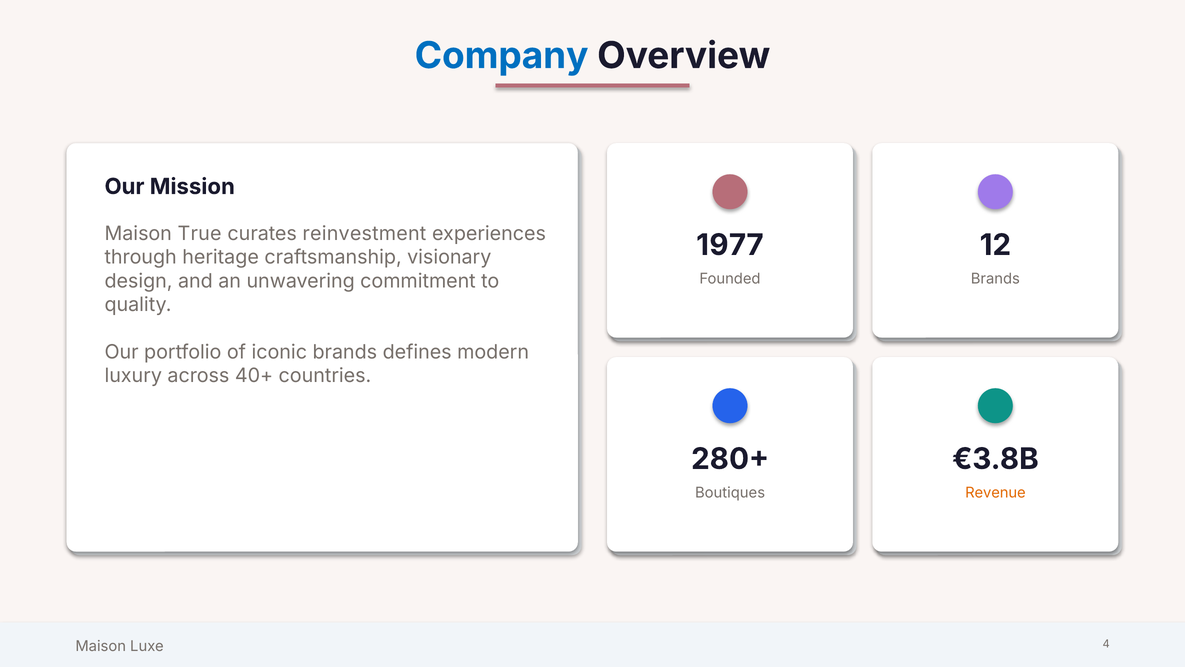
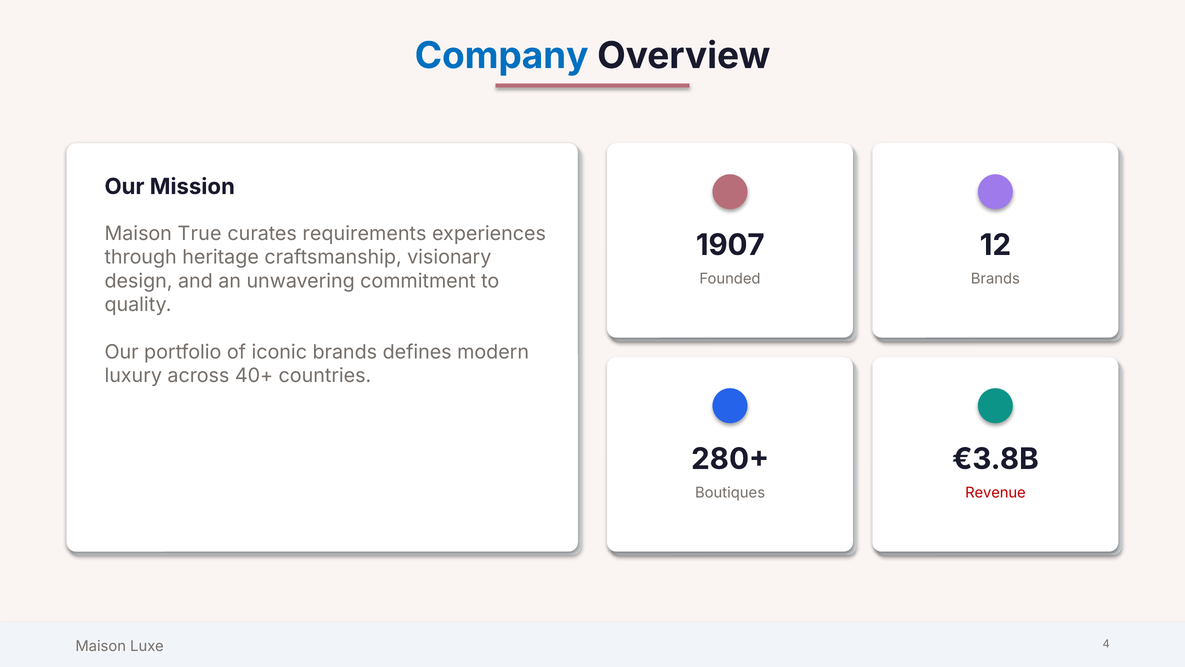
reinvestment: reinvestment -> requirements
1977: 1977 -> 1907
Revenue colour: orange -> red
